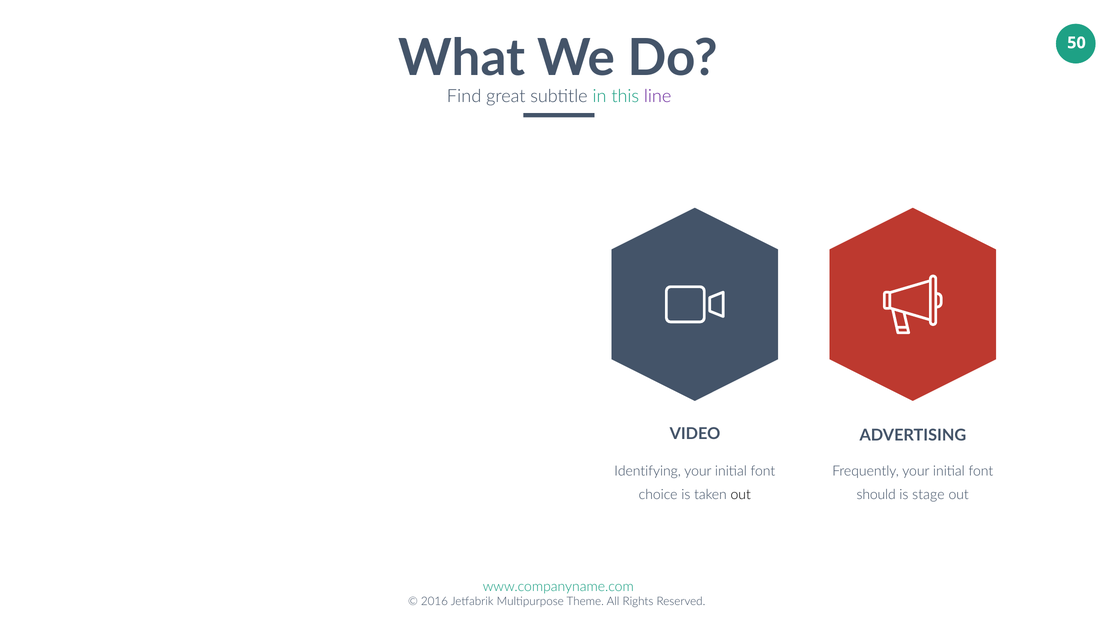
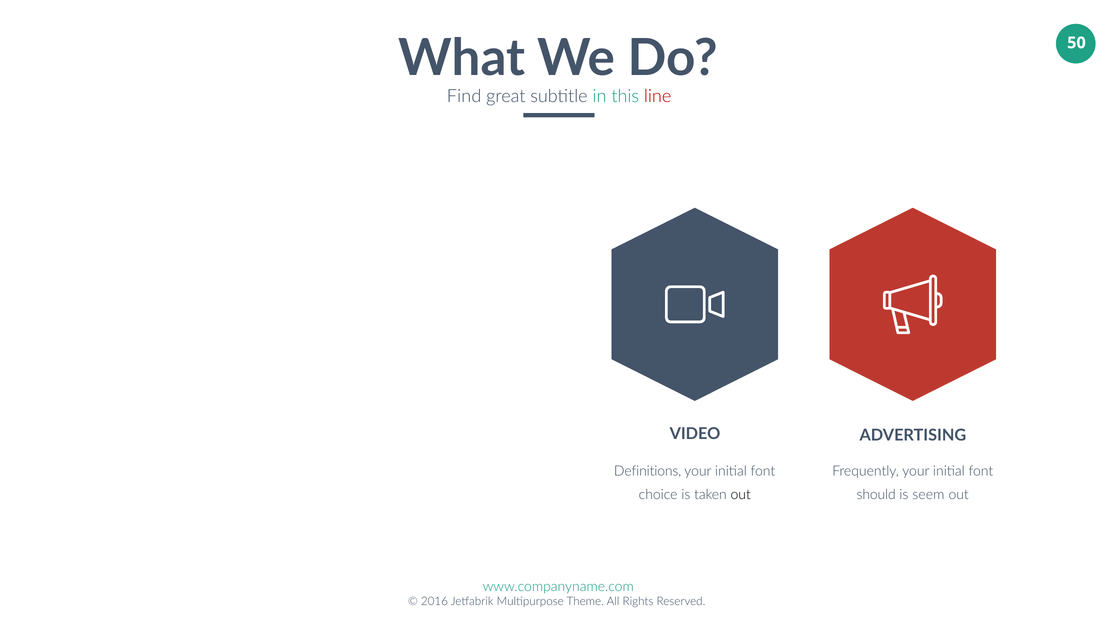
line colour: purple -> red
Identifying: Identifying -> Definitions
stage: stage -> seem
